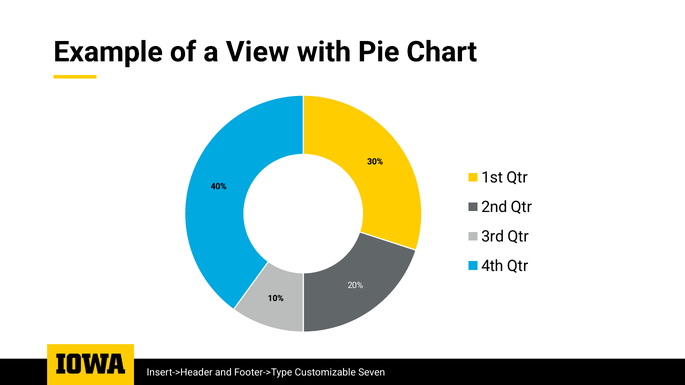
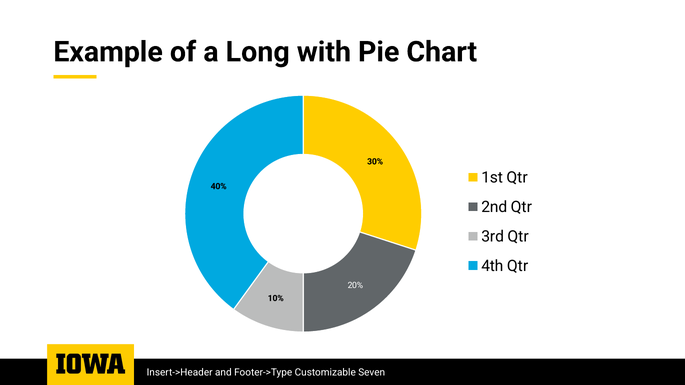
View: View -> Long
